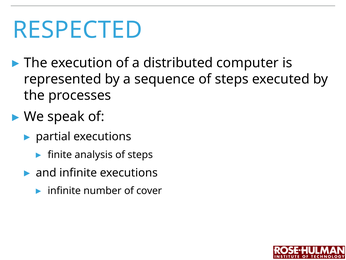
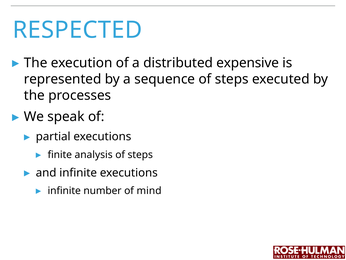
computer: computer -> expensive
cover: cover -> mind
